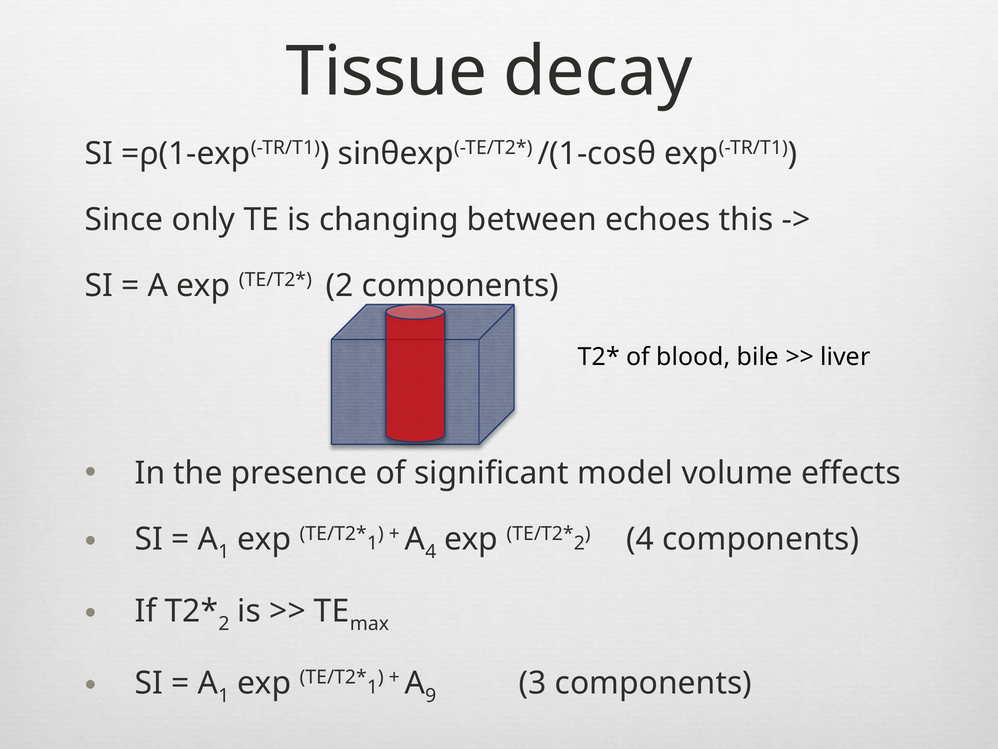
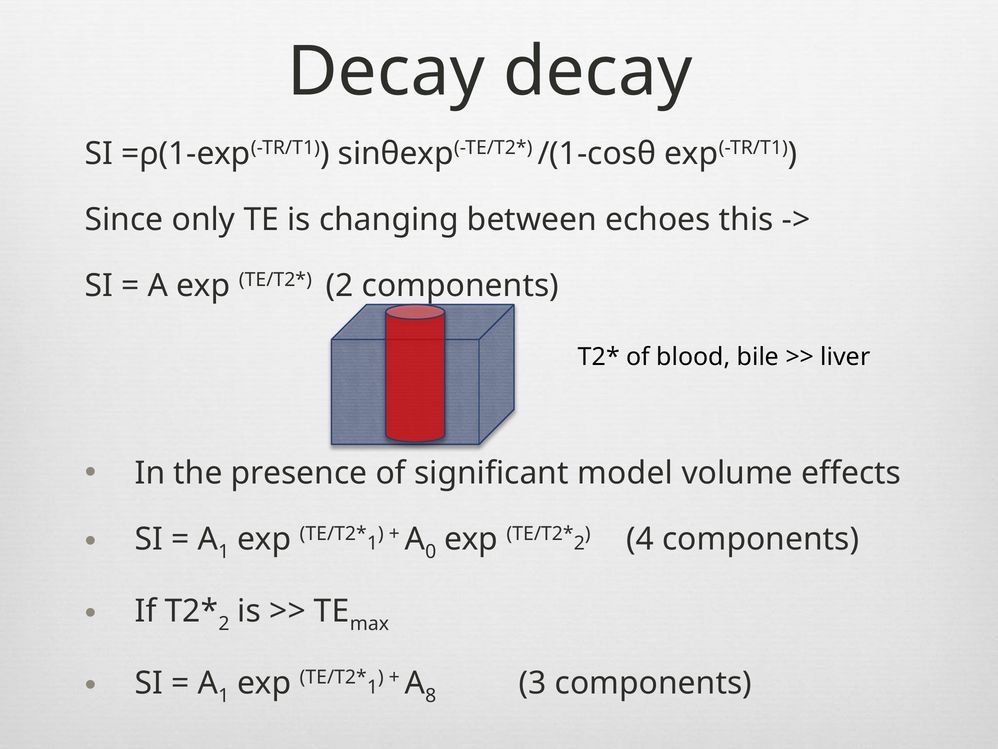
Tissue at (386, 72): Tissue -> Decay
A 4: 4 -> 0
9: 9 -> 8
